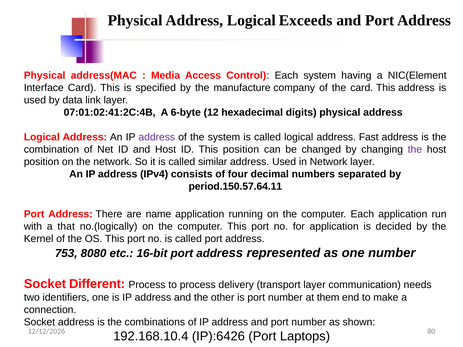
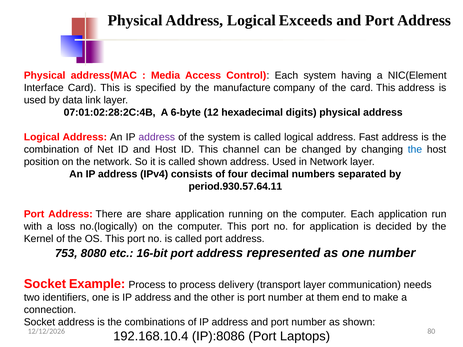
07:01:02:41:2C:4B: 07:01:02:41:2C:4B -> 07:01:02:28:2C:4B
This position: position -> channel
the at (415, 150) colour: purple -> blue
called similar: similar -> shown
period.150.57.64.11: period.150.57.64.11 -> period.930.57.64.11
name: name -> share
that: that -> loss
Different: Different -> Example
IP):6426: IP):6426 -> IP):8086
